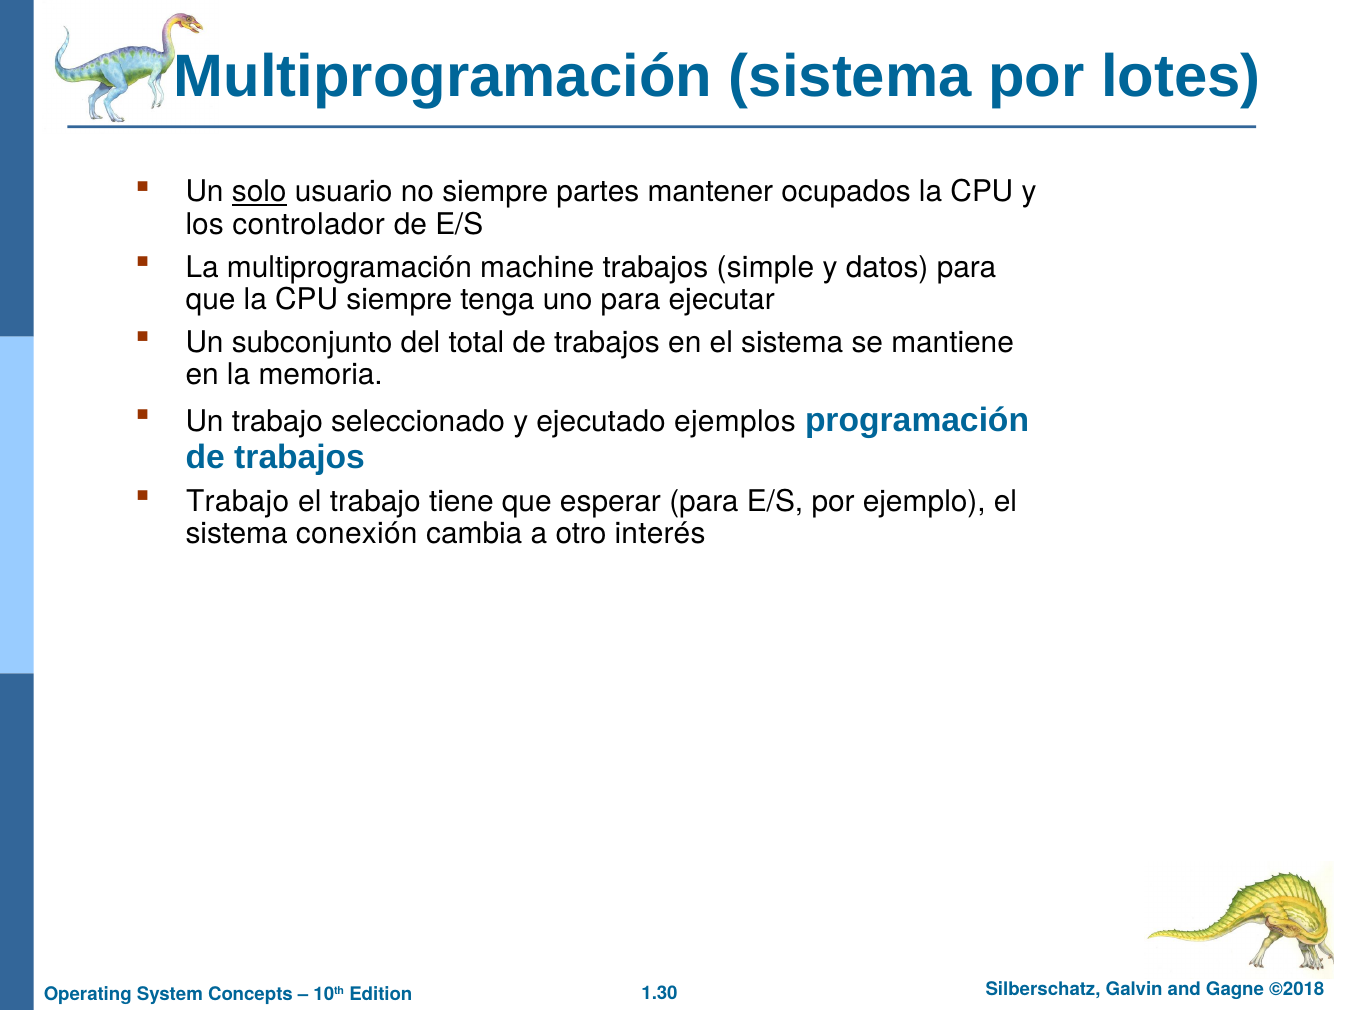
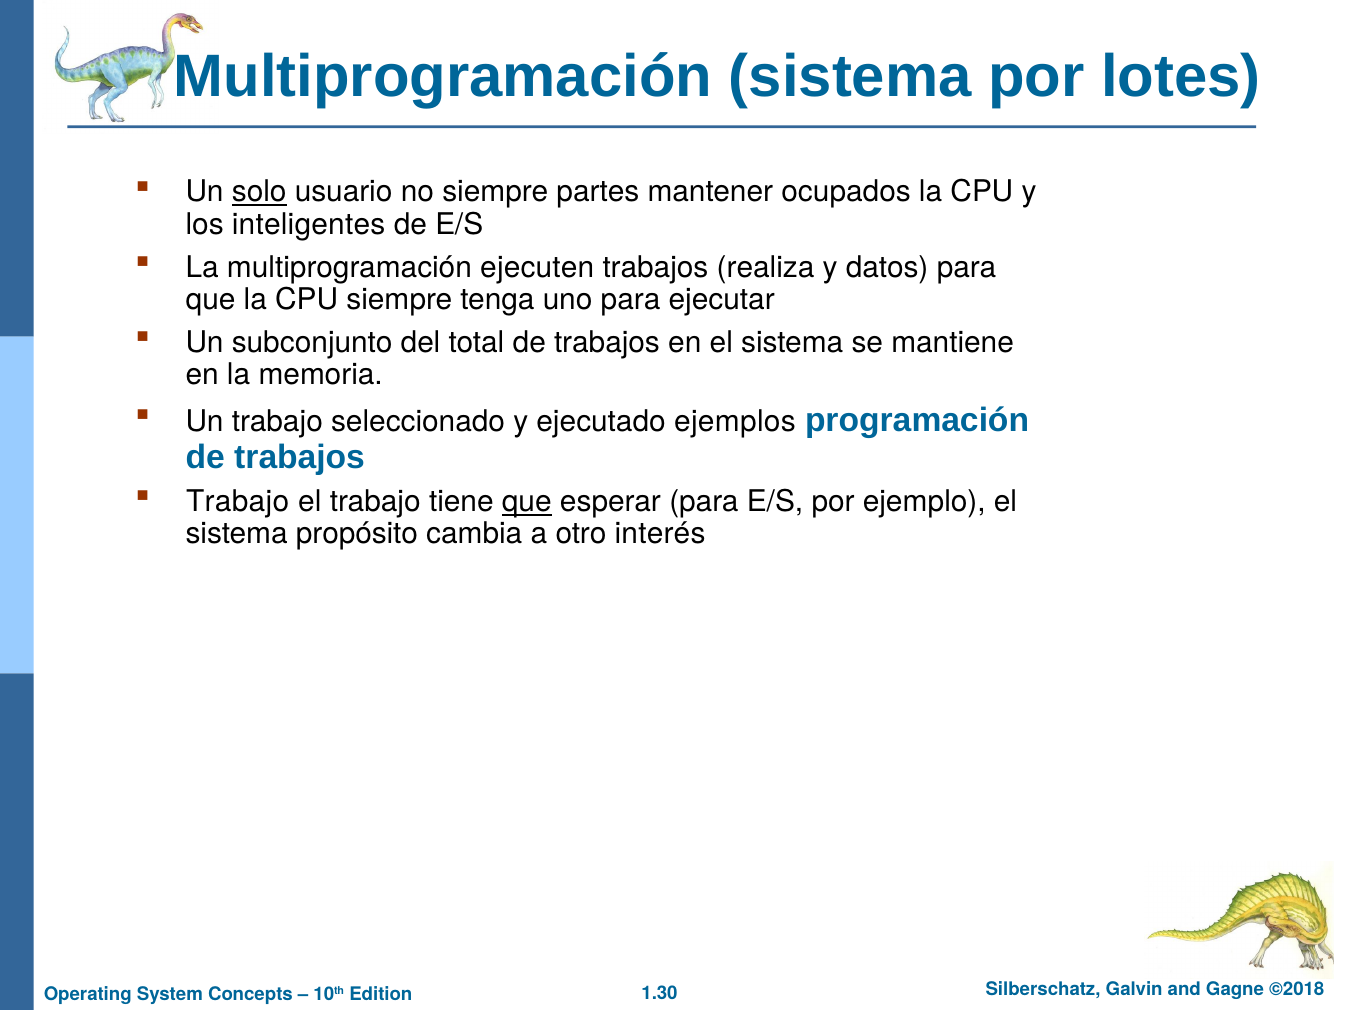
controlador: controlador -> inteligentes
machine: machine -> ejecuten
simple: simple -> realiza
que at (527, 502) underline: none -> present
conexión: conexión -> propósito
